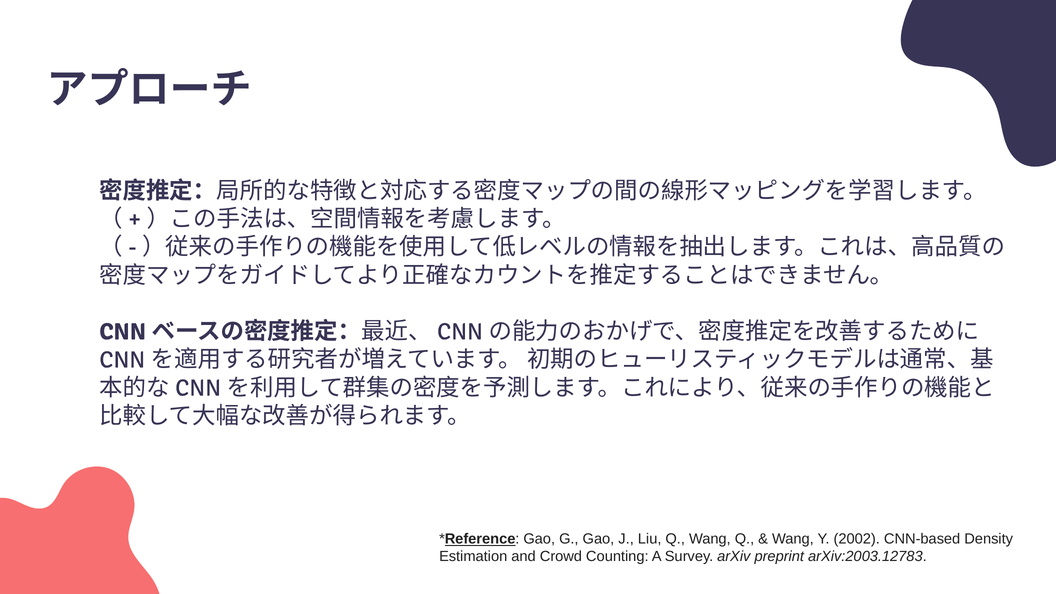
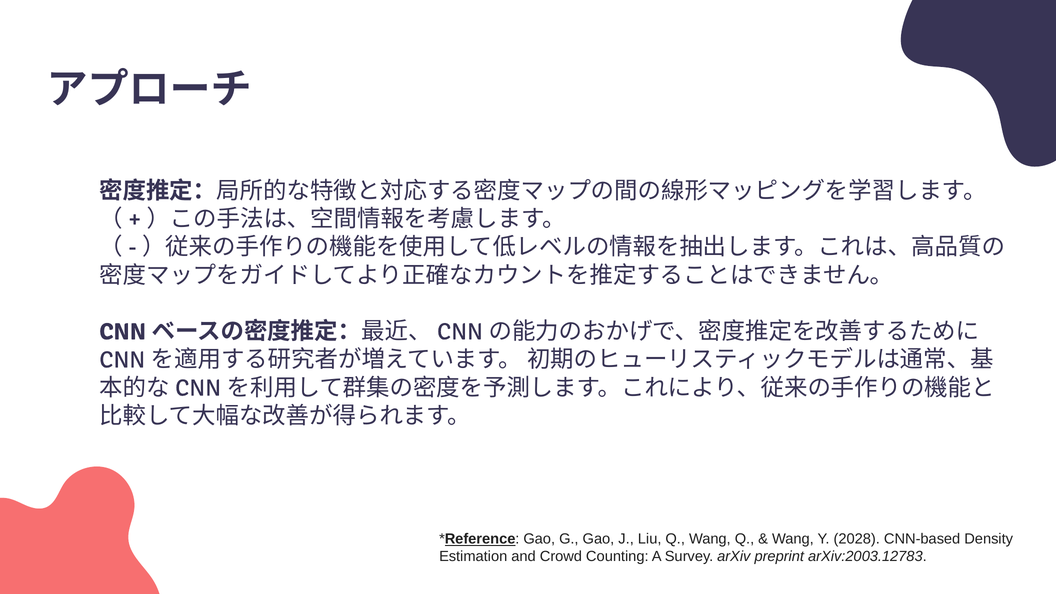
2002: 2002 -> 2028
